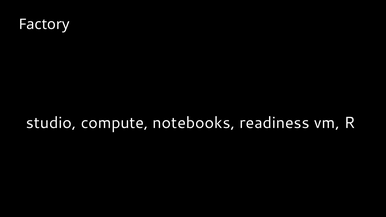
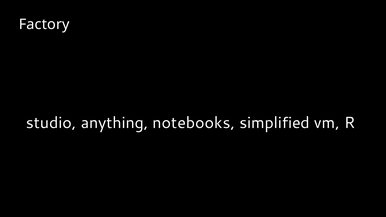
compute: compute -> anything
readiness: readiness -> simplified
